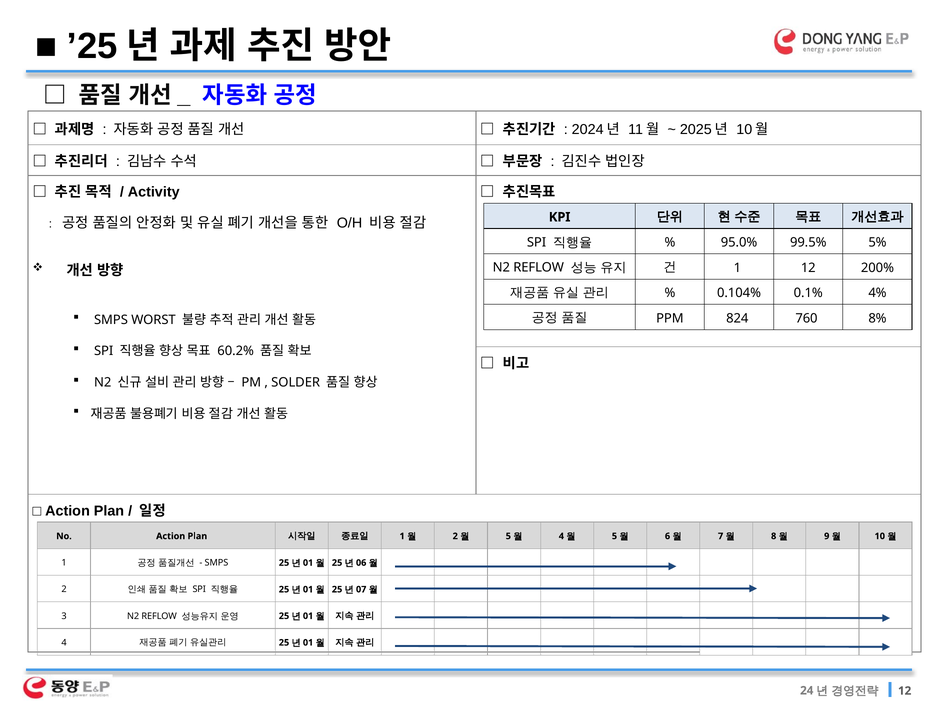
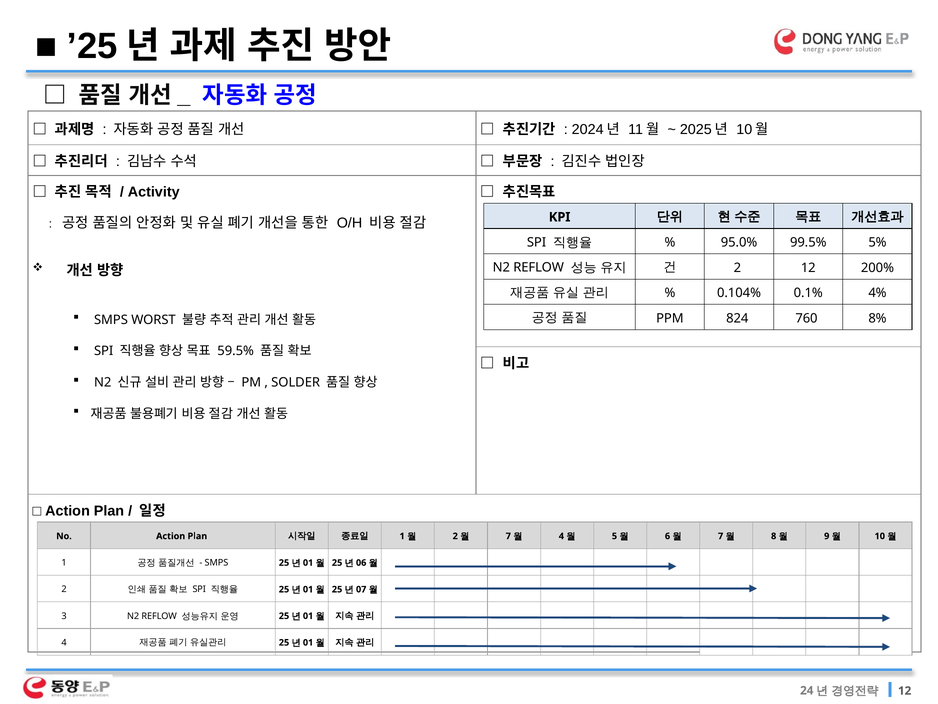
1 at (737, 268): 1 -> 2
60.2%: 60.2% -> 59.5%
5 at (508, 536): 5 -> 7
